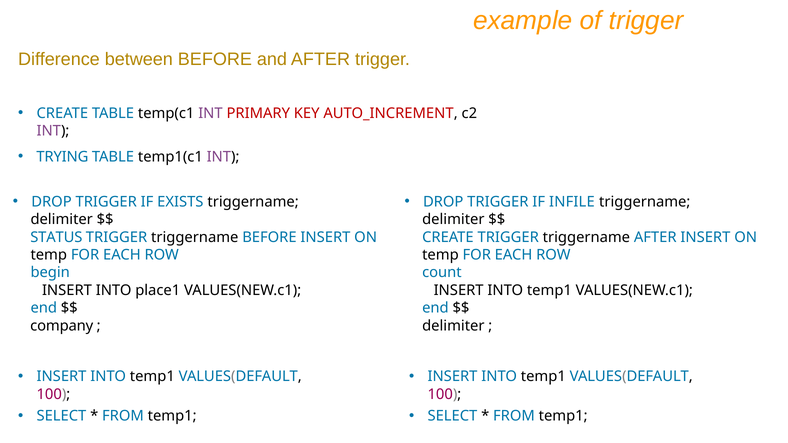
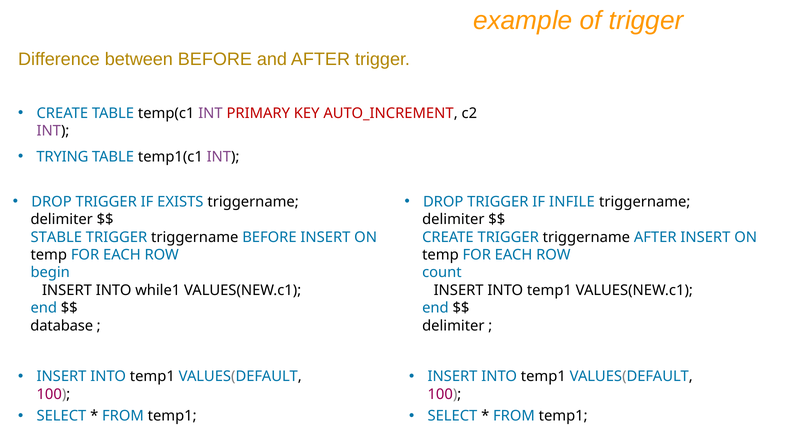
STATUS: STATUS -> STABLE
place1: place1 -> while1
company: company -> database
